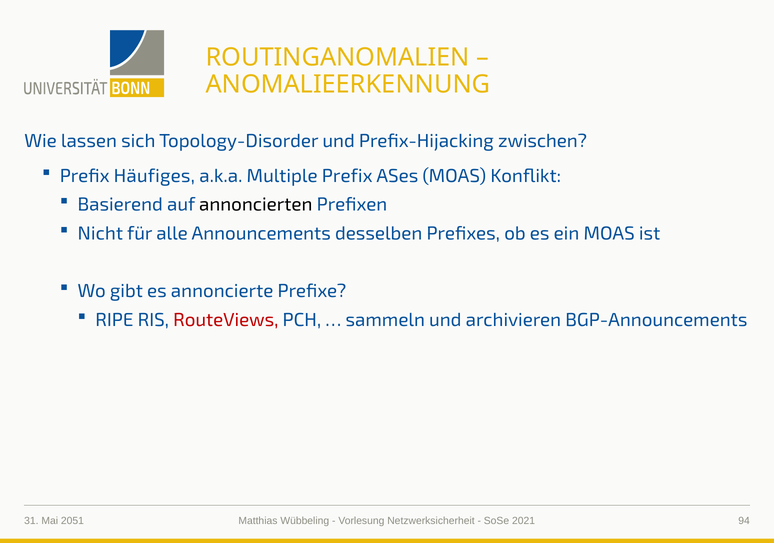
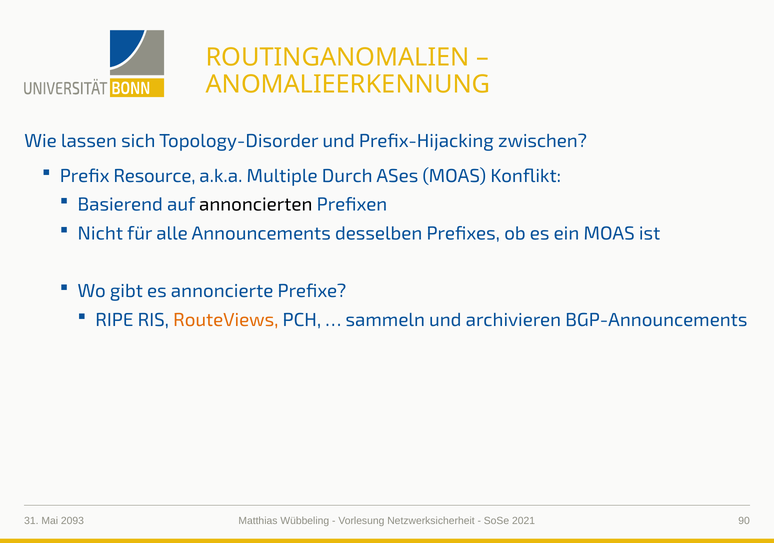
Häufiges: Häufiges -> Resource
Multiple Prefix: Prefix -> Durch
RouteViews colour: red -> orange
2051: 2051 -> 2093
94: 94 -> 90
